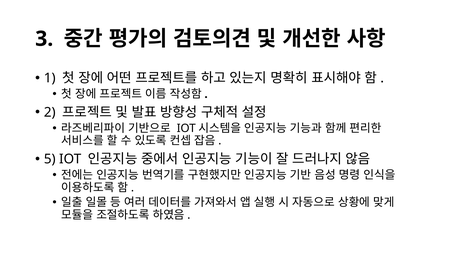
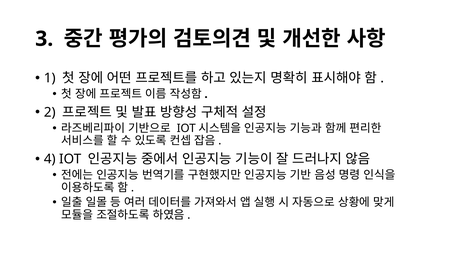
5: 5 -> 4
